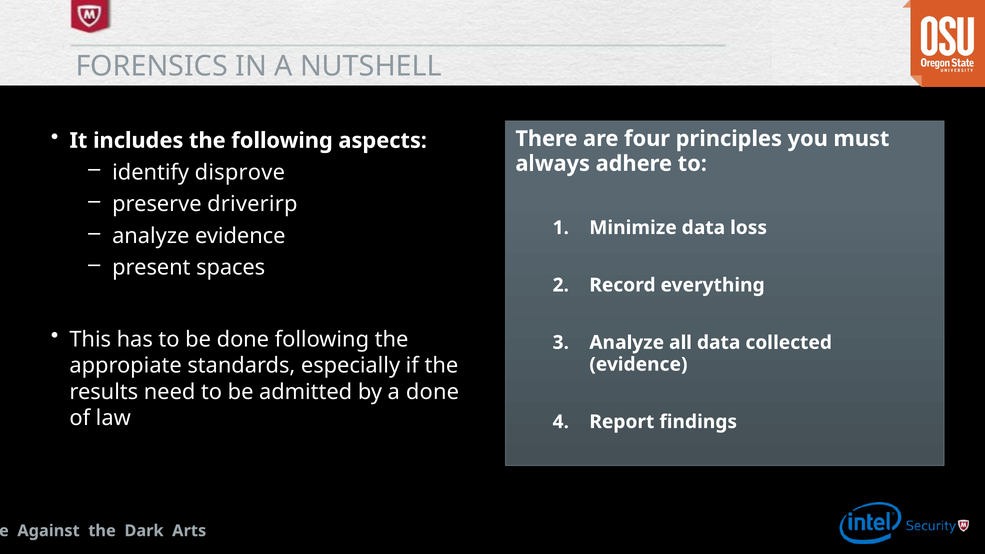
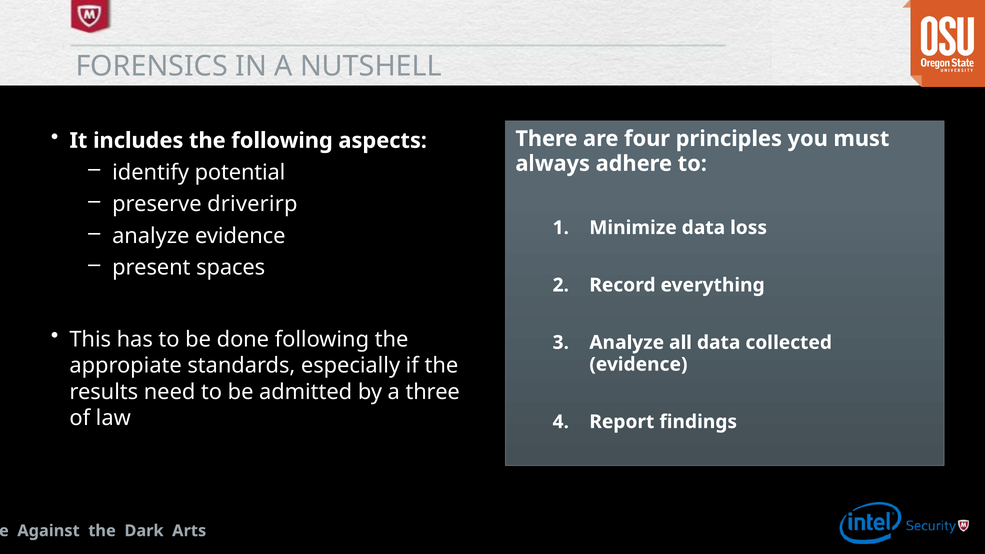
disprove: disprove -> potential
a done: done -> three
